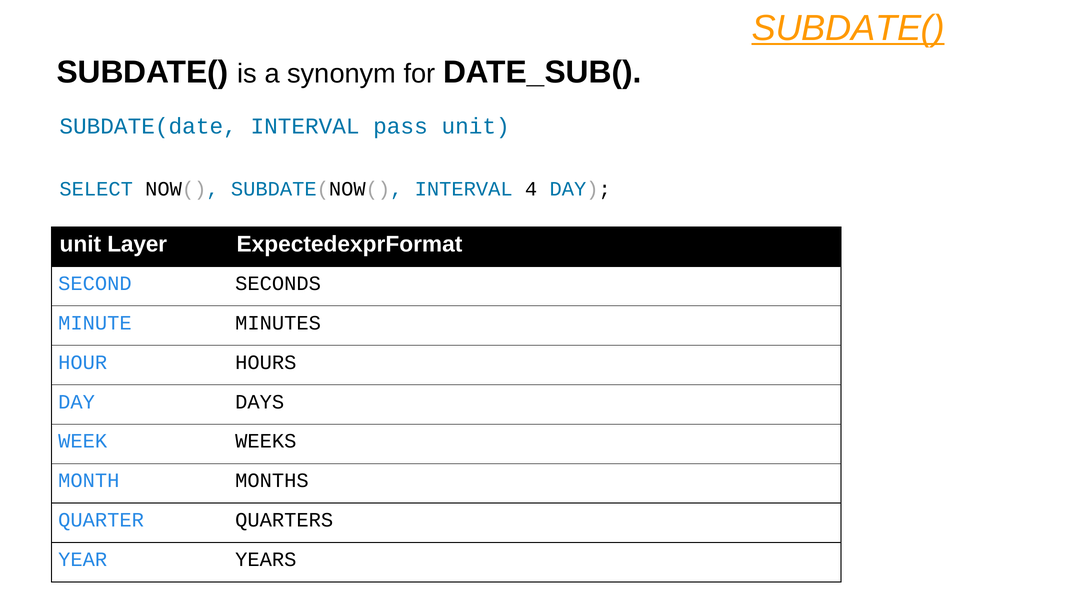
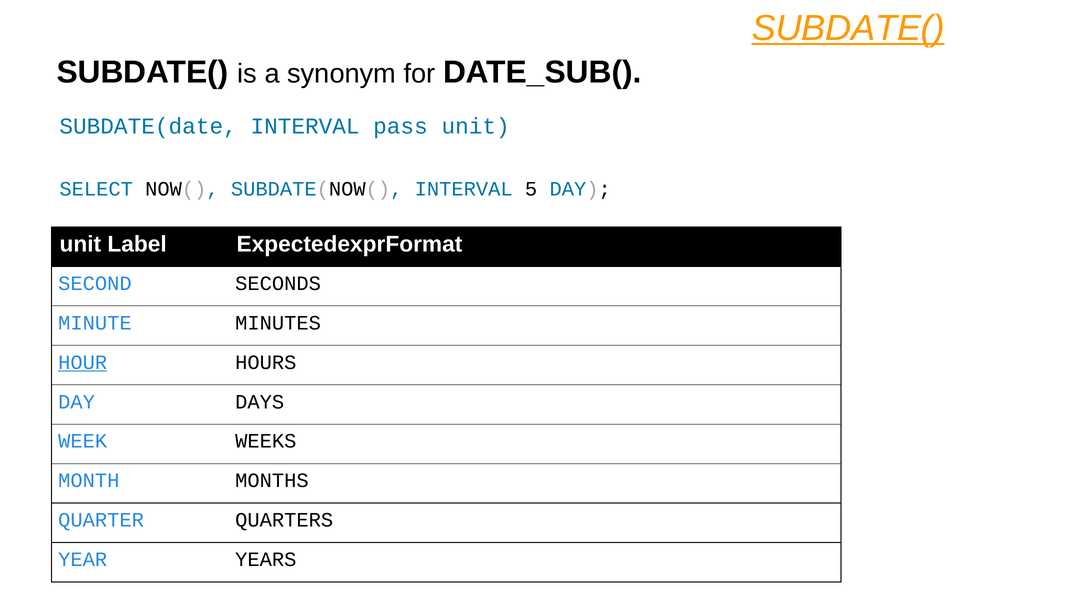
4: 4 -> 5
Layer: Layer -> Label
HOUR underline: none -> present
